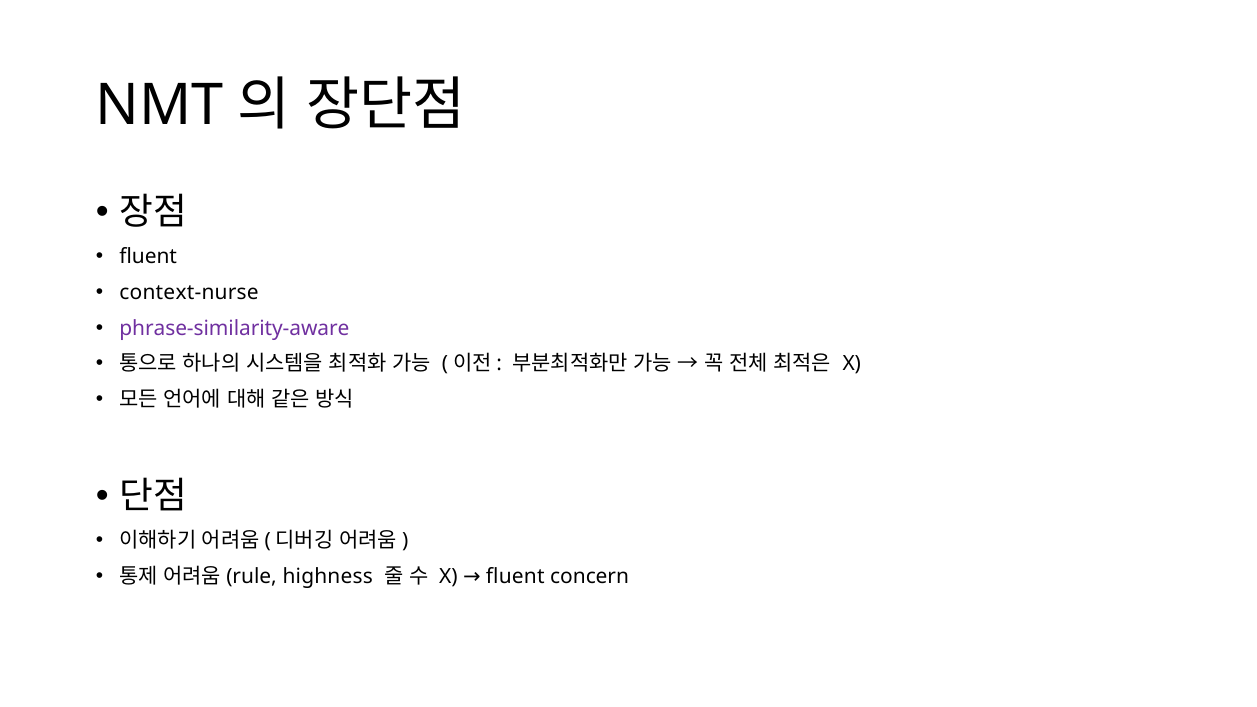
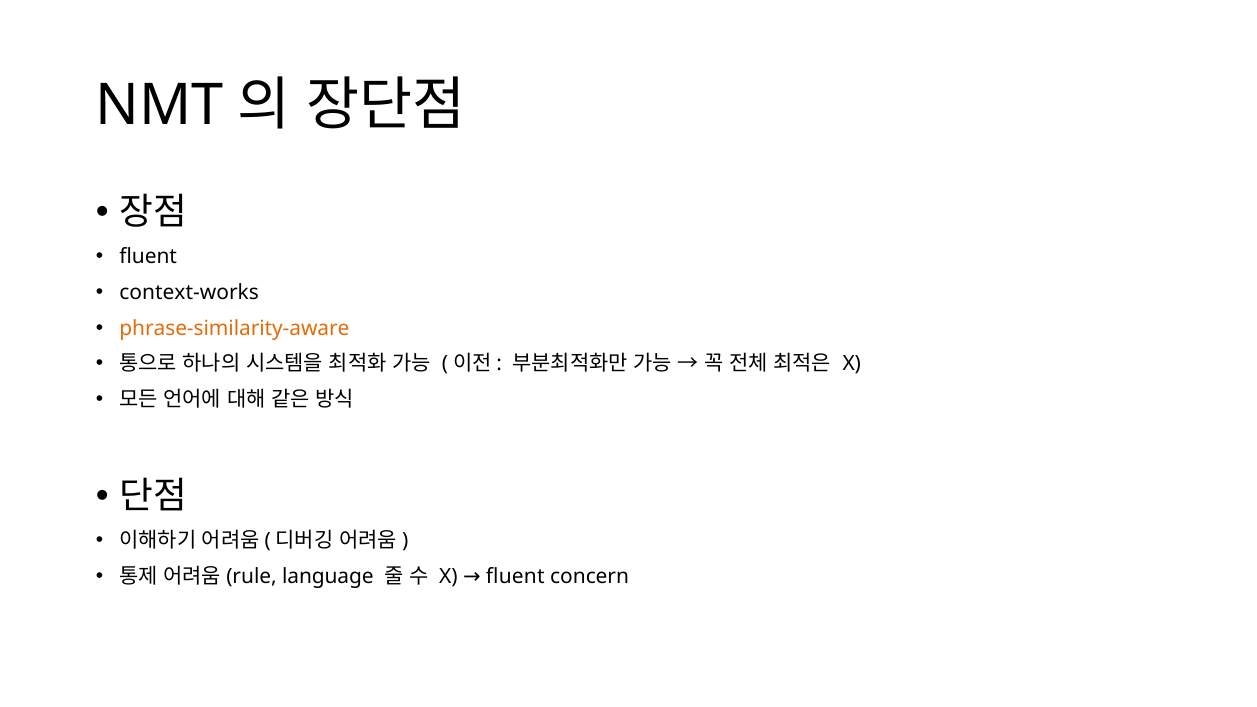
context-nurse: context-nurse -> context-works
phrase-similarity-aware colour: purple -> orange
highness: highness -> language
